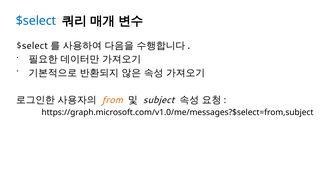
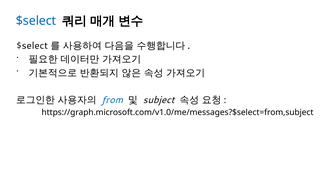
from colour: orange -> blue
